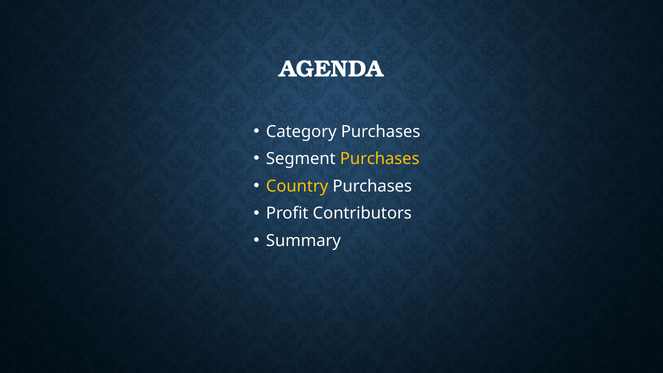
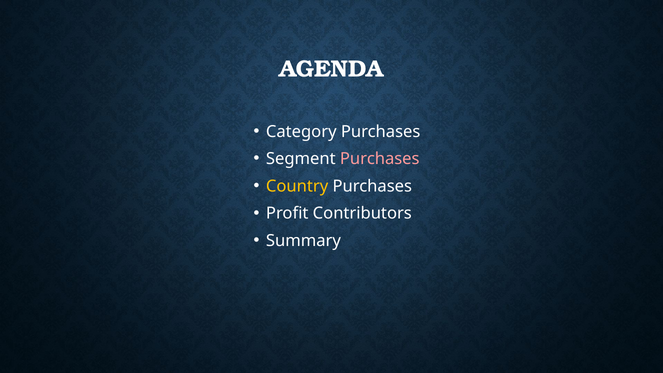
Purchases at (380, 159) colour: yellow -> pink
